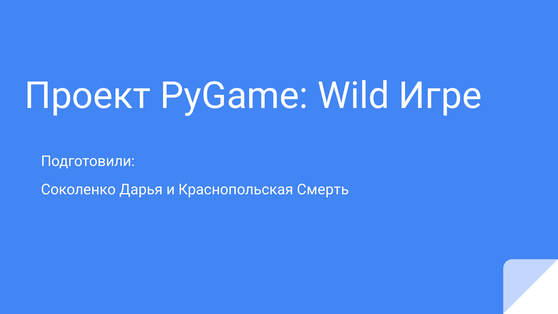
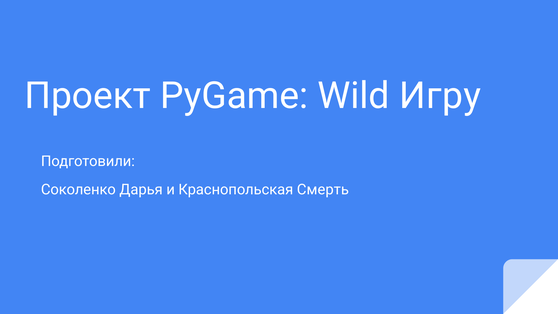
Игре: Игре -> Игру
